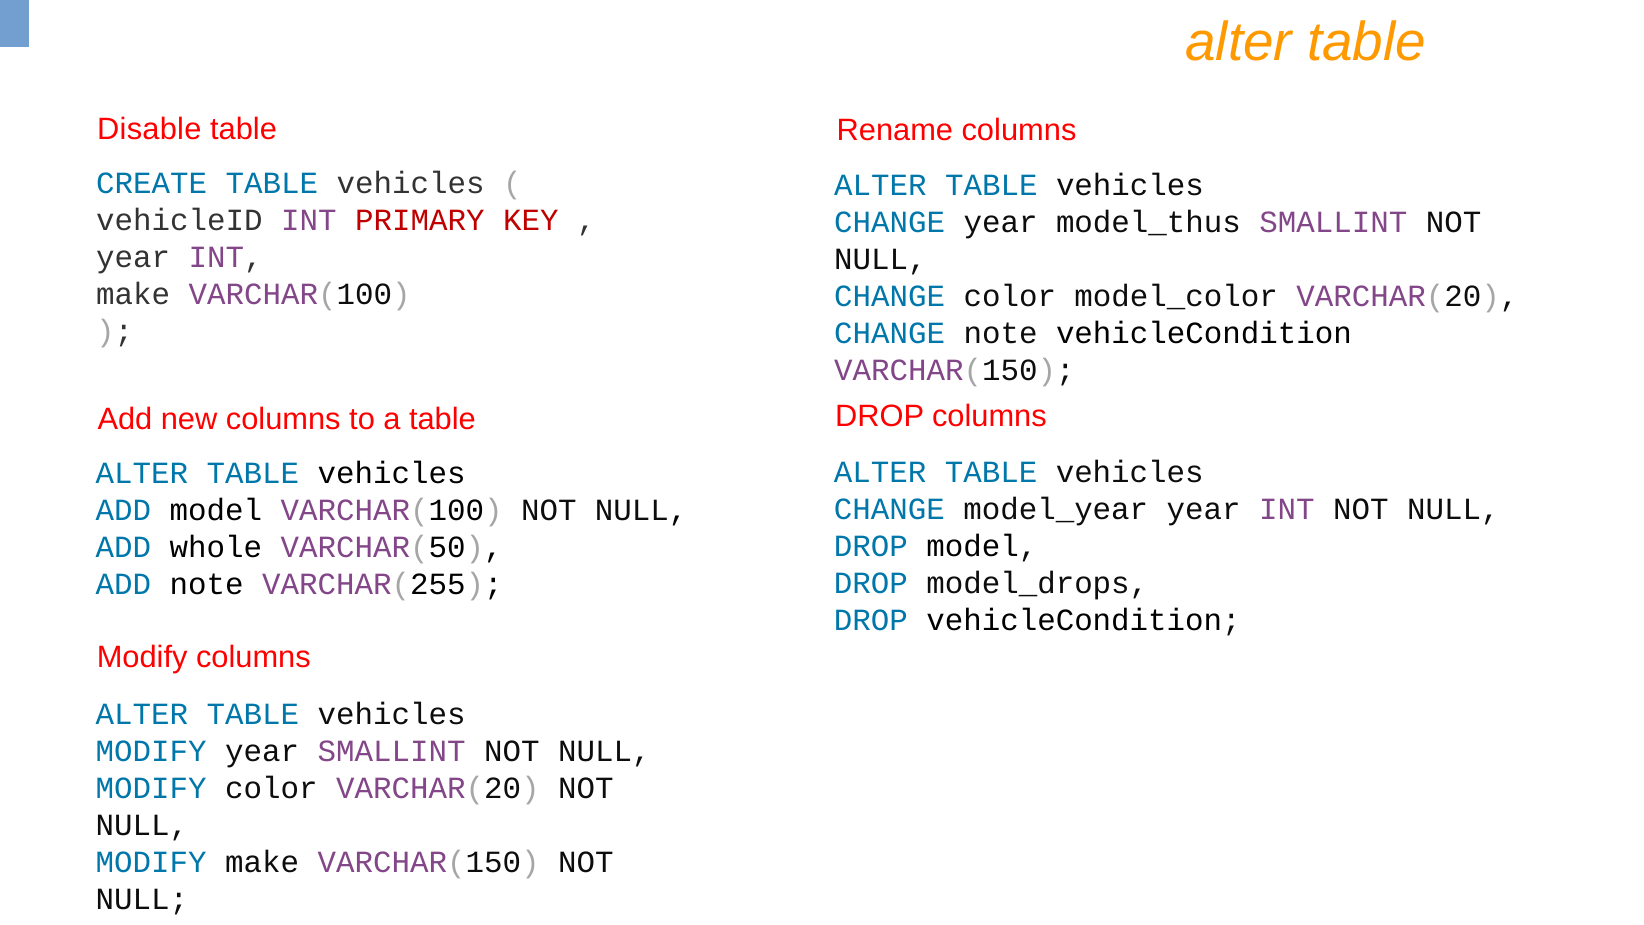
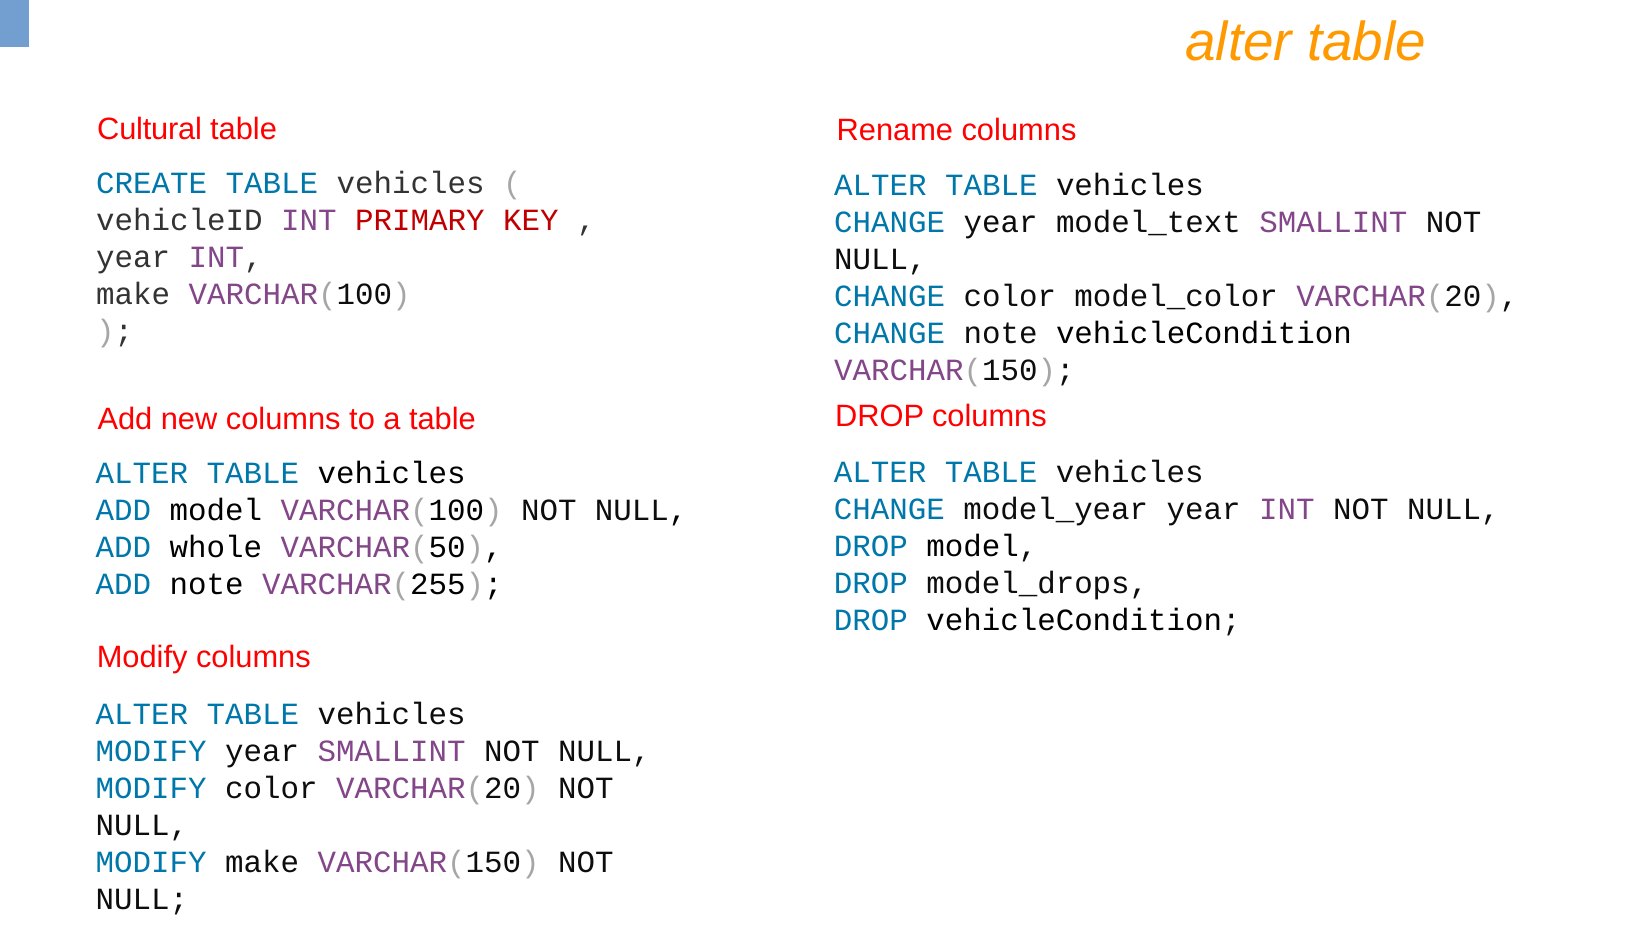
Disable: Disable -> Cultural
model_thus: model_thus -> model_text
